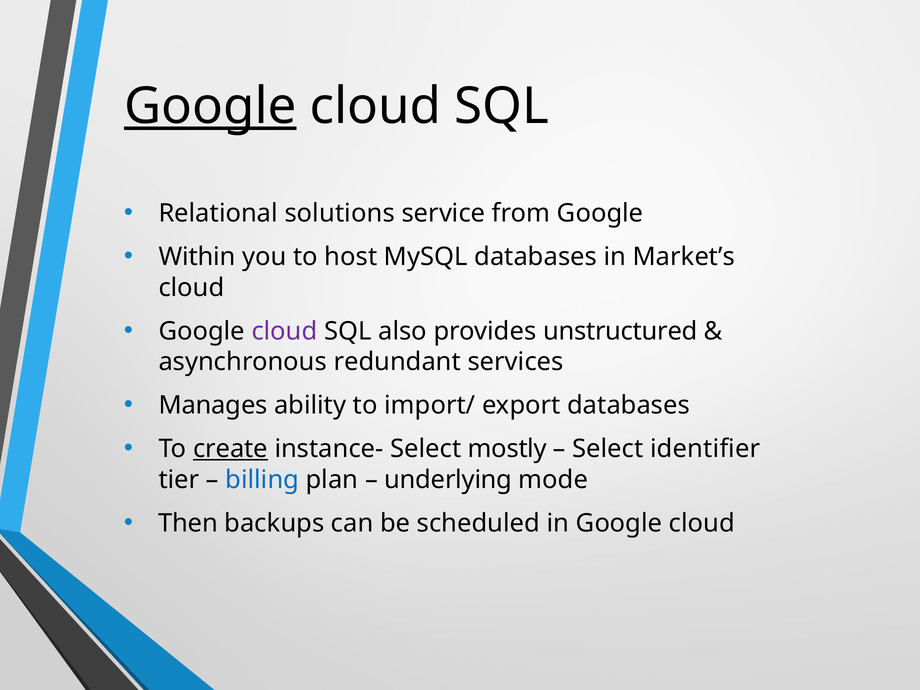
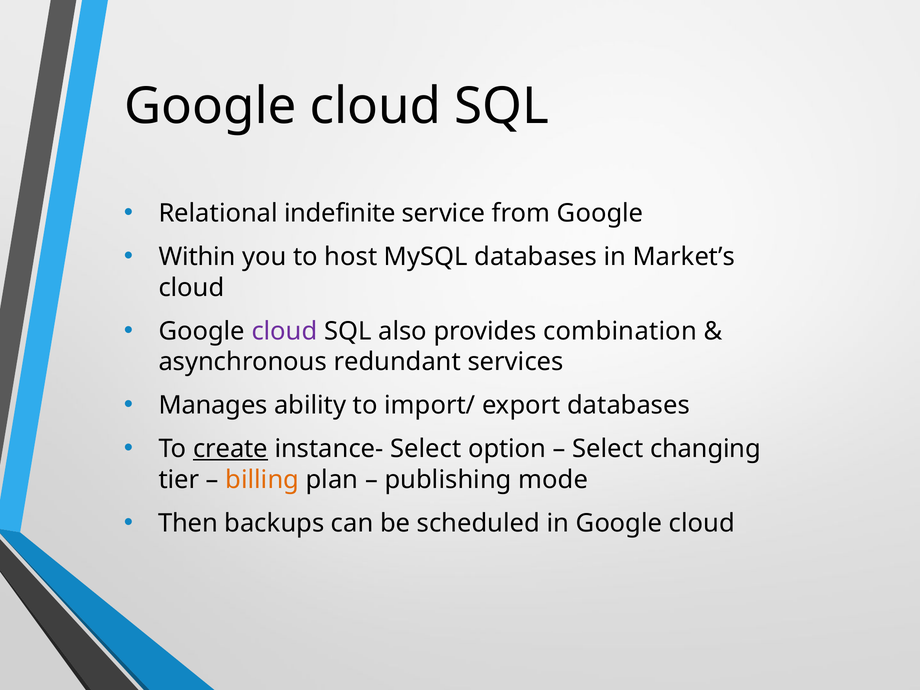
Google at (210, 106) underline: present -> none
solutions: solutions -> indefinite
unstructured: unstructured -> combination
mostly: mostly -> option
identifier: identifier -> changing
billing colour: blue -> orange
underlying: underlying -> publishing
